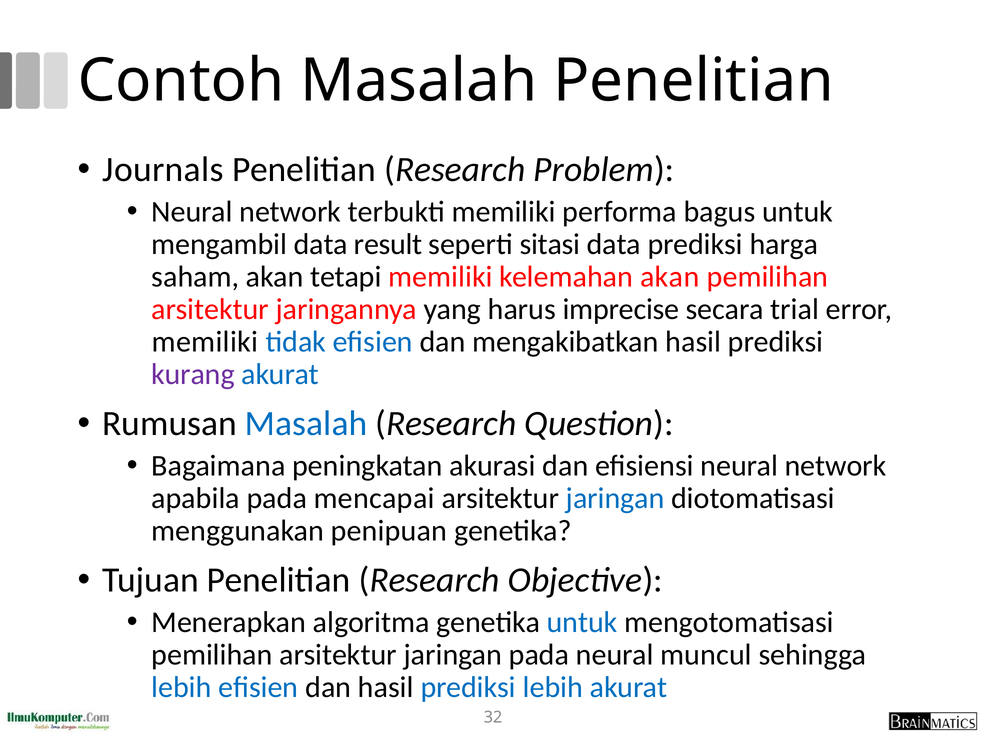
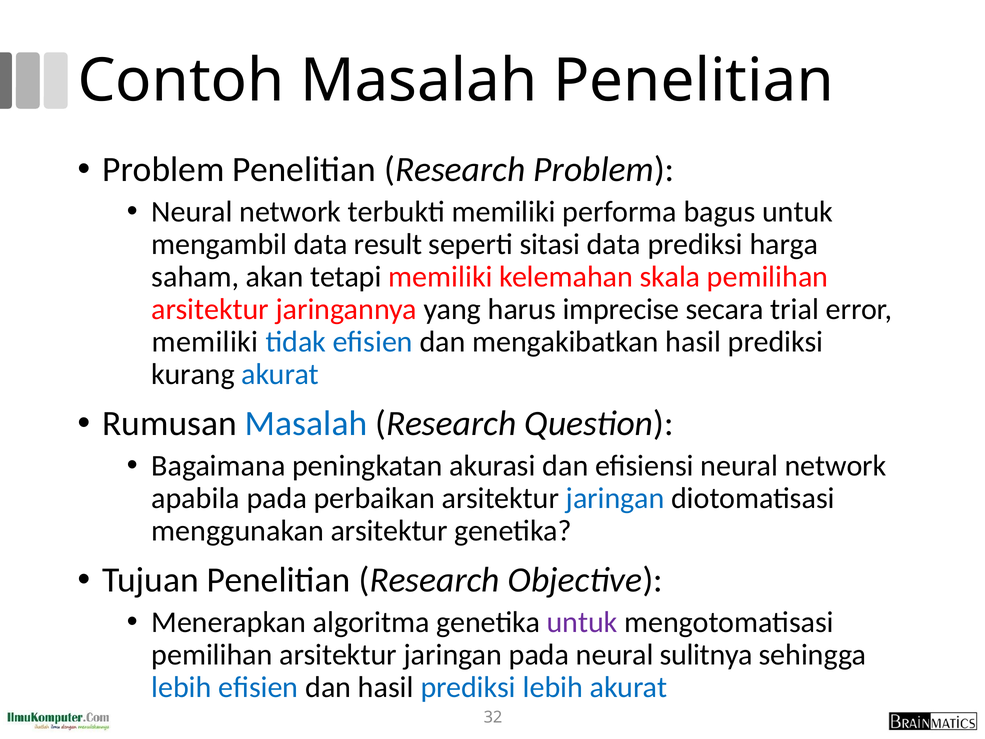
Journals at (163, 170): Journals -> Problem
kelemahan akan: akan -> skala
kurang colour: purple -> black
mencapai: mencapai -> perbaikan
menggunakan penipuan: penipuan -> arsitektur
untuk at (582, 622) colour: blue -> purple
muncul: muncul -> sulitnya
